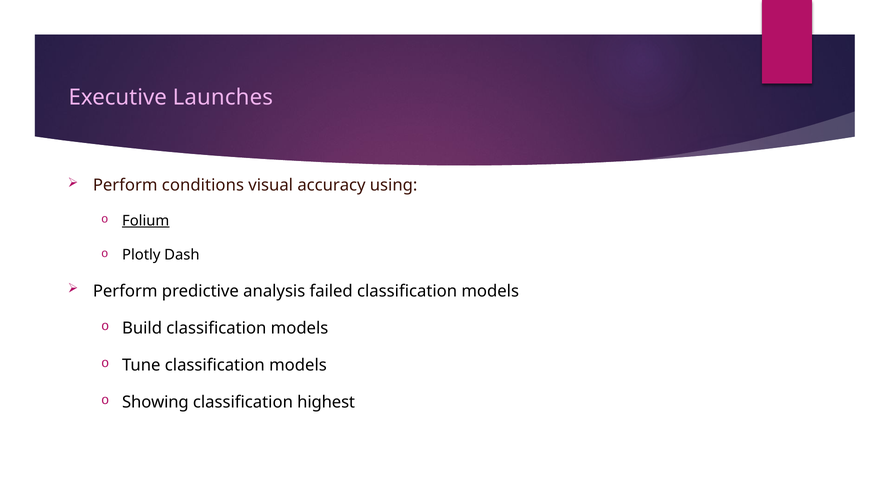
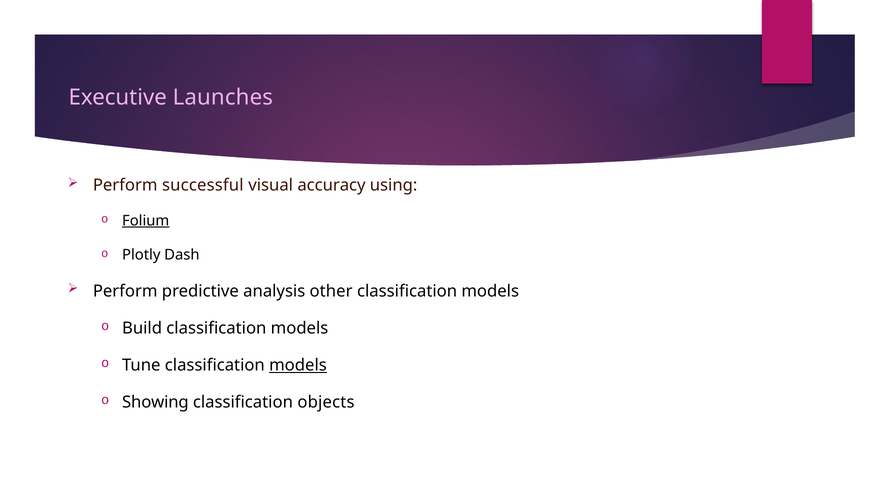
conditions: conditions -> successful
failed: failed -> other
models at (298, 365) underline: none -> present
highest: highest -> objects
